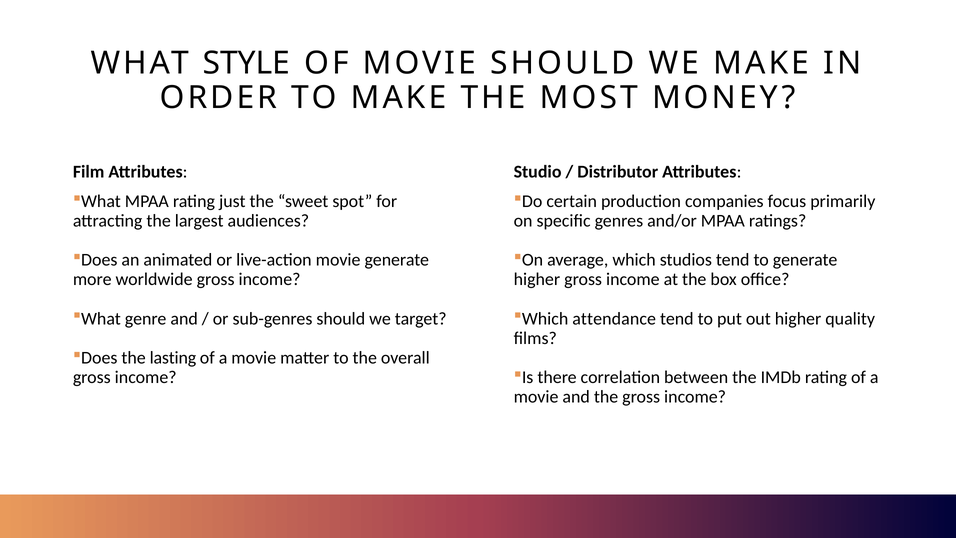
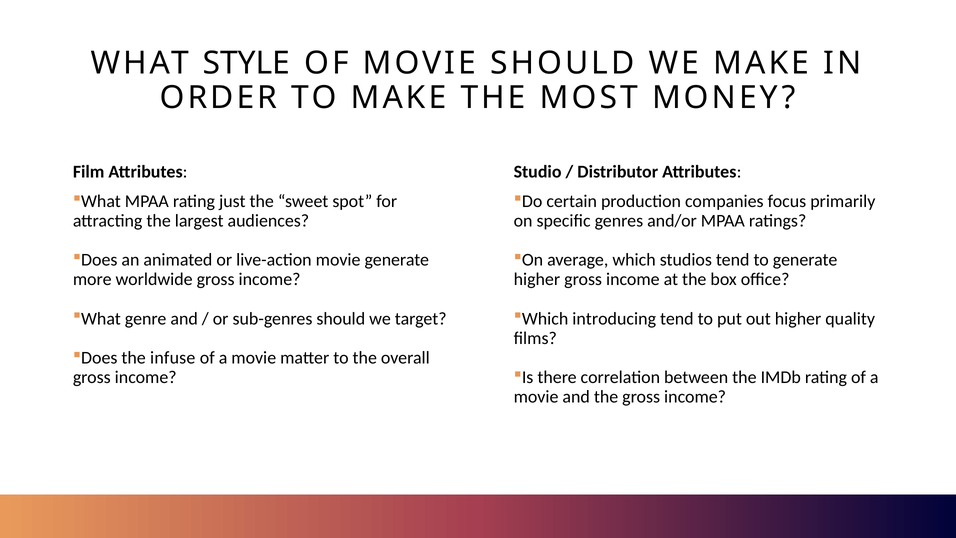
attendance: attendance -> introducing
lasting: lasting -> infuse
